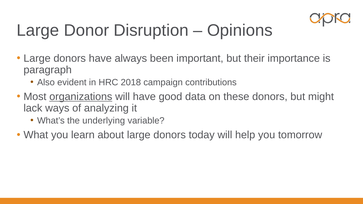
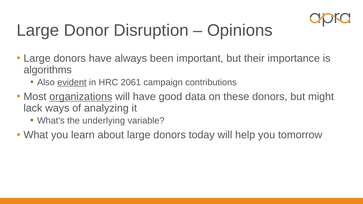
paragraph: paragraph -> algorithms
evident underline: none -> present
2018: 2018 -> 2061
